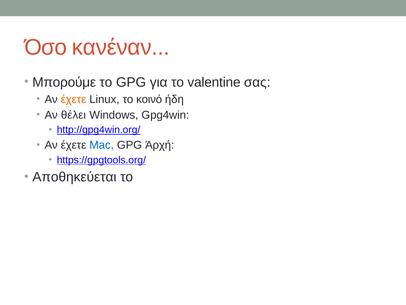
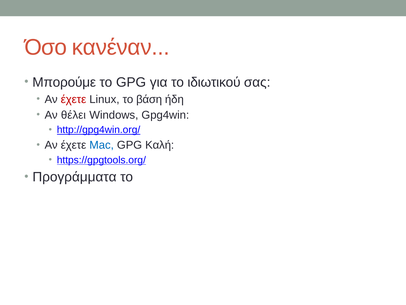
valentine: valentine -> ιδιωτικού
έχετε at (73, 99) colour: orange -> red
κοινό: κοινό -> βάση
Άρχή: Άρχή -> Καλή
Αποθηκεύεται: Αποθηκεύεται -> Προγράμματα
